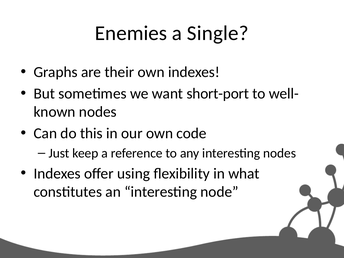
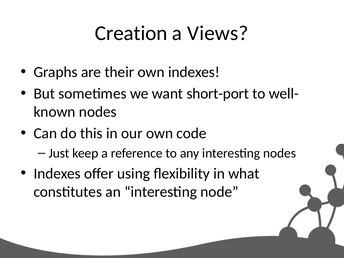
Enemies: Enemies -> Creation
Single: Single -> Views
